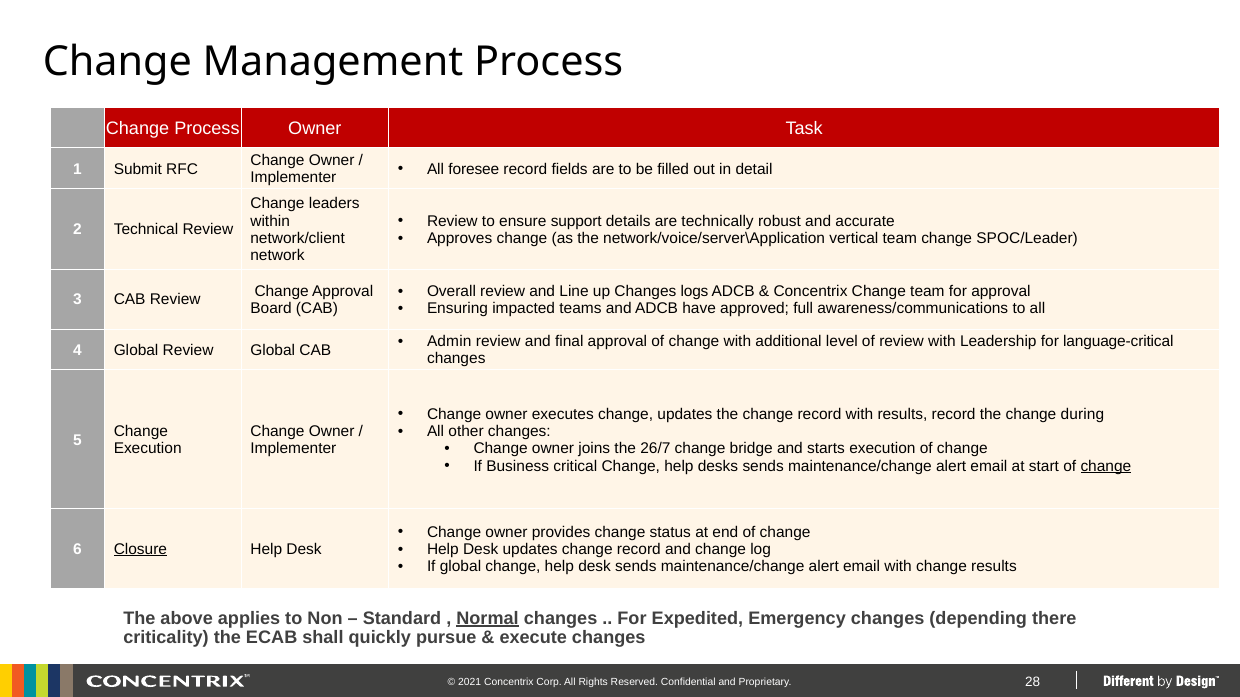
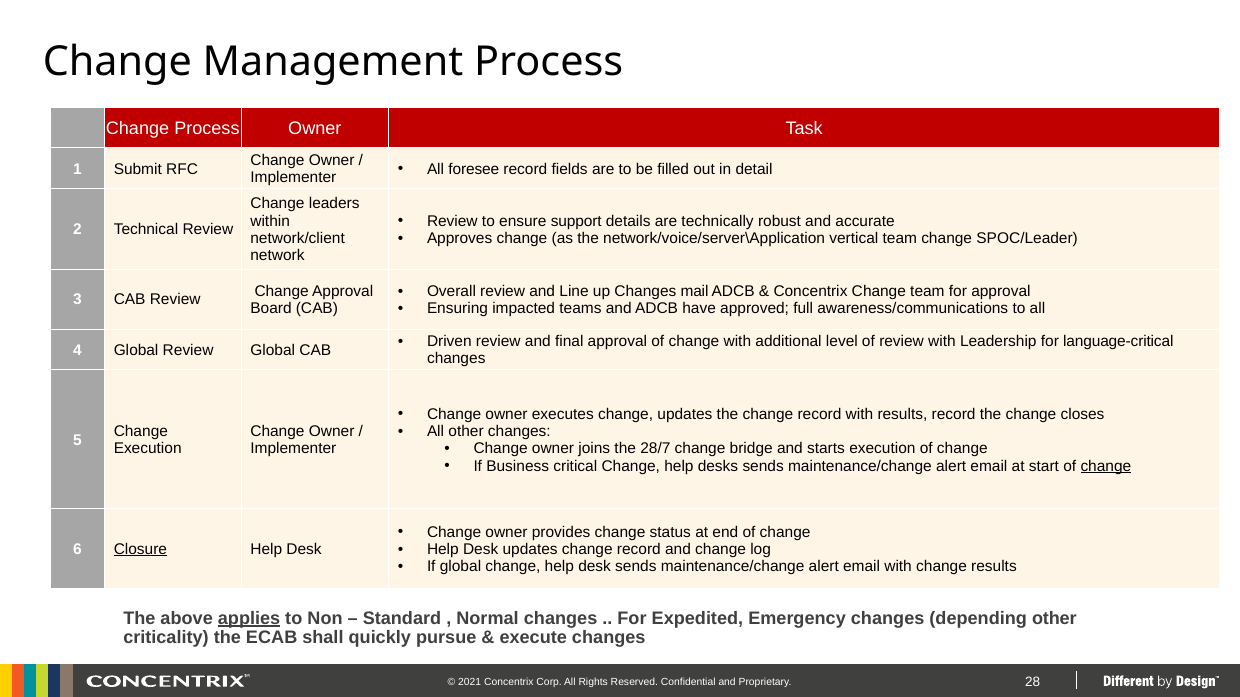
logs: logs -> mail
Admin: Admin -> Driven
during: during -> closes
26/7: 26/7 -> 28/7
applies underline: none -> present
Normal underline: present -> none
depending there: there -> other
